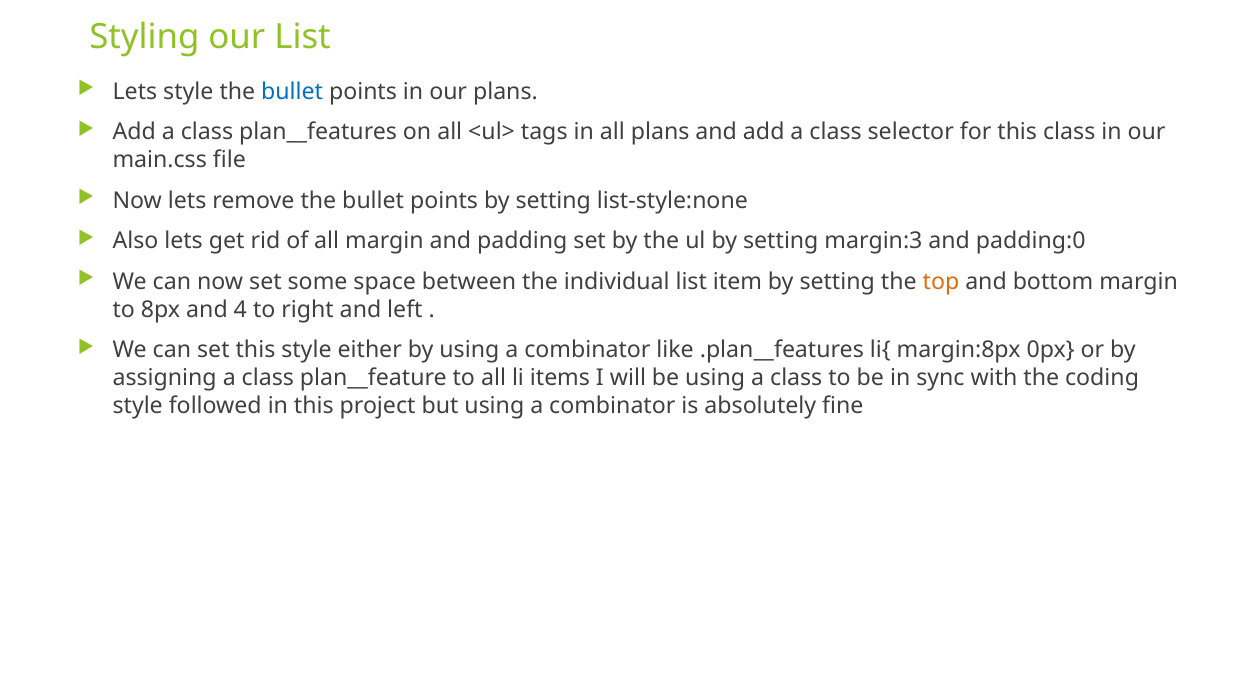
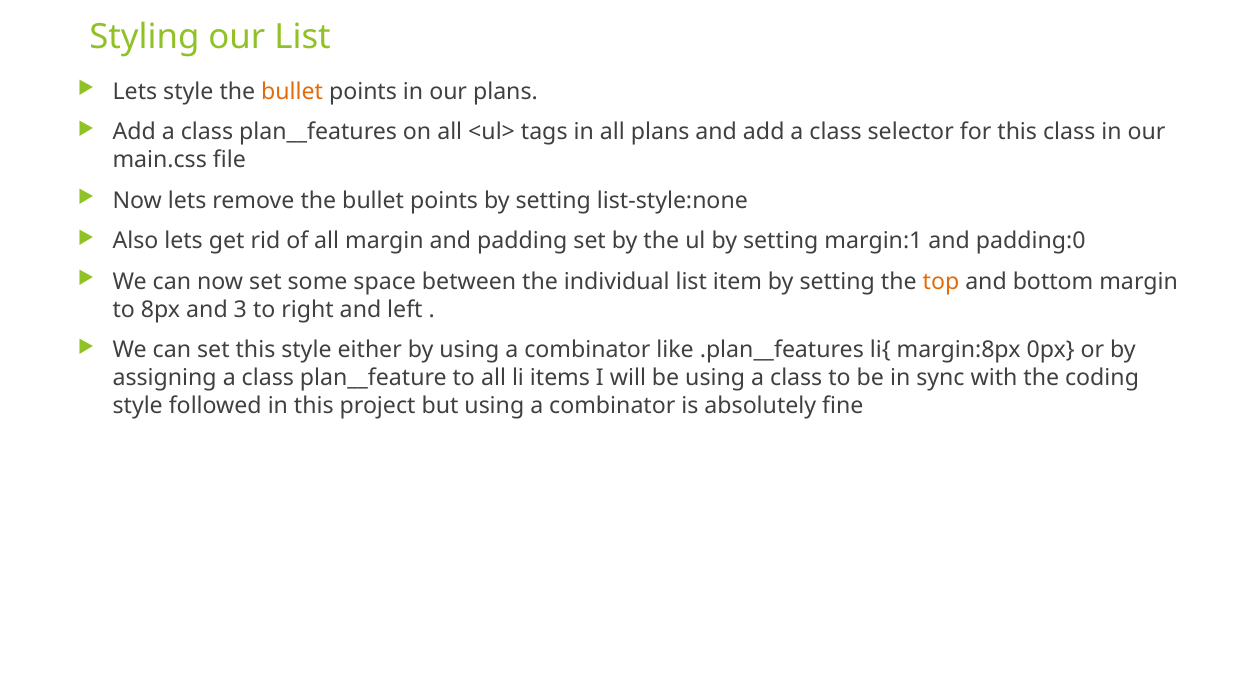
bullet at (292, 92) colour: blue -> orange
margin:3: margin:3 -> margin:1
4: 4 -> 3
